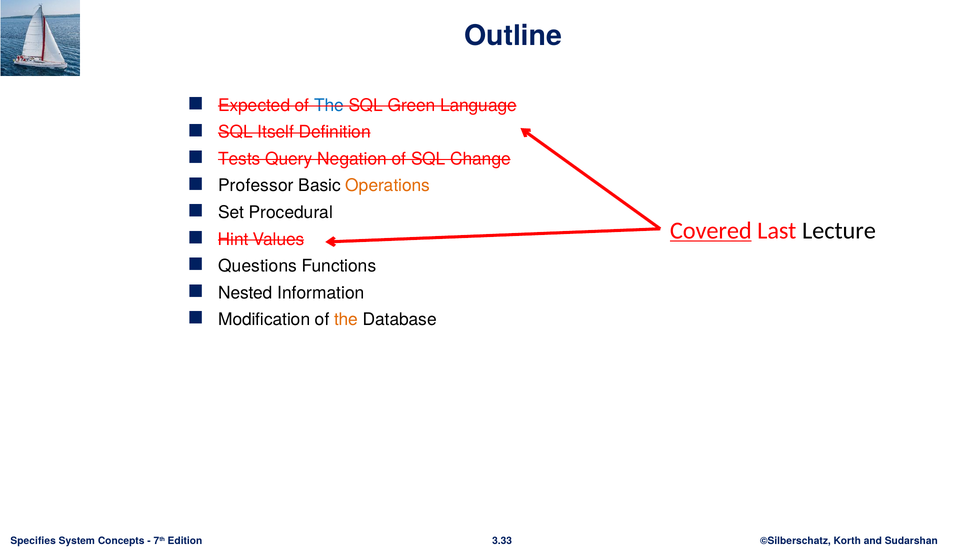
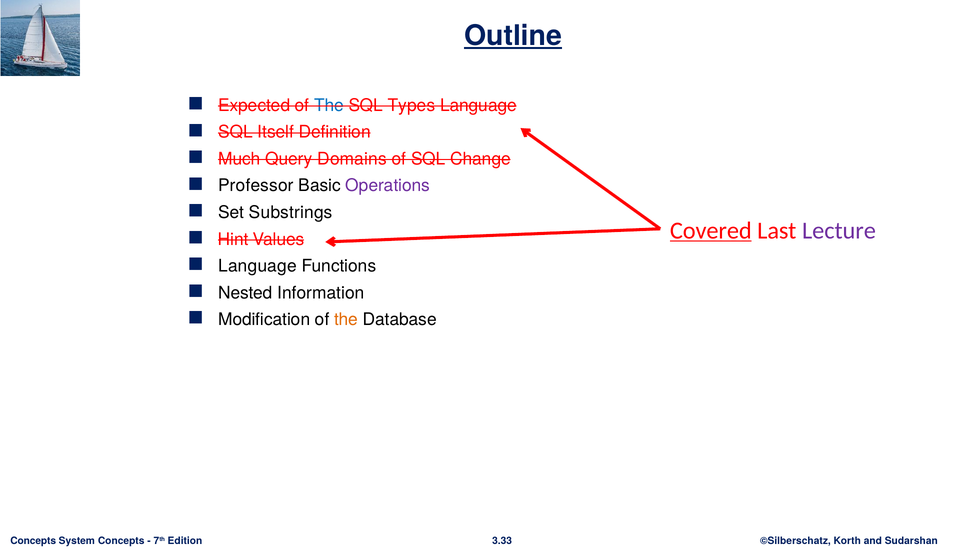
Outline underline: none -> present
Green: Green -> Types
Tests: Tests -> Much
Negation: Negation -> Domains
Operations colour: orange -> purple
Procedural: Procedural -> Substrings
Lecture colour: black -> purple
Questions at (258, 266): Questions -> Language
Specifies at (33, 541): Specifies -> Concepts
